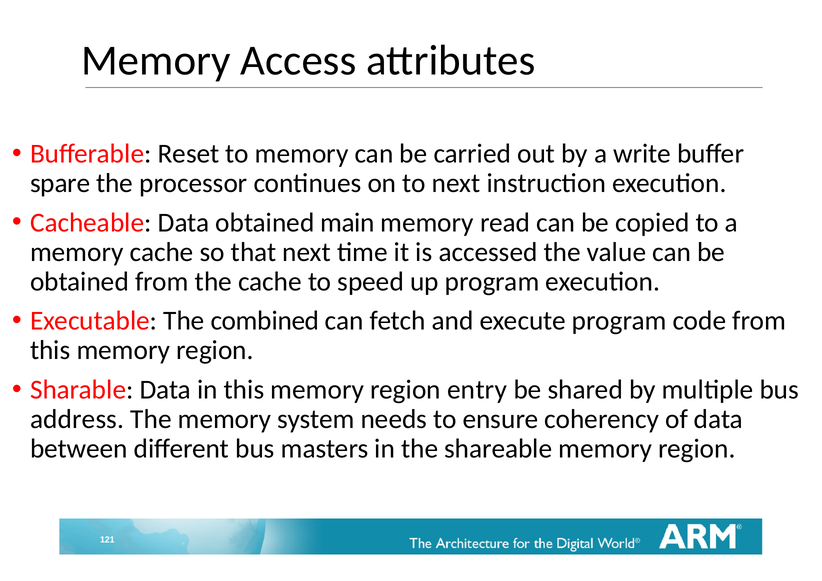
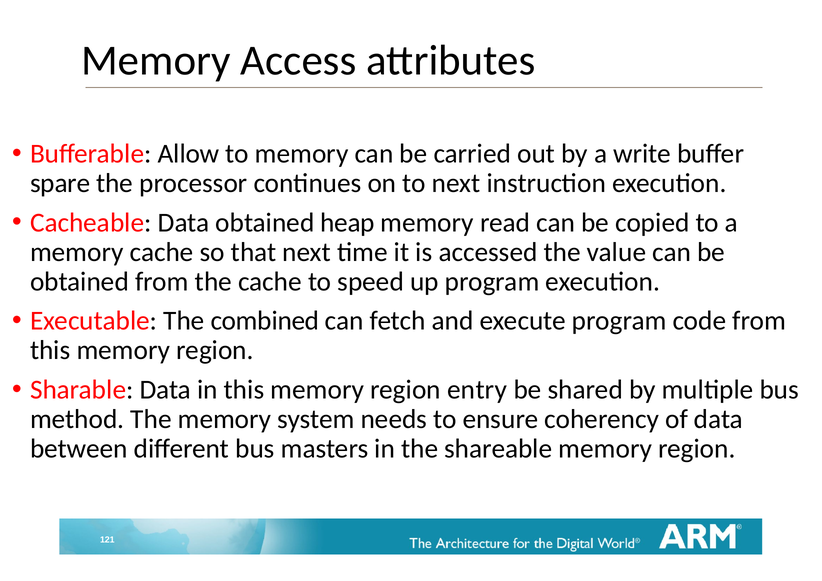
Reset: Reset -> Allow
main: main -> heap
address: address -> method
